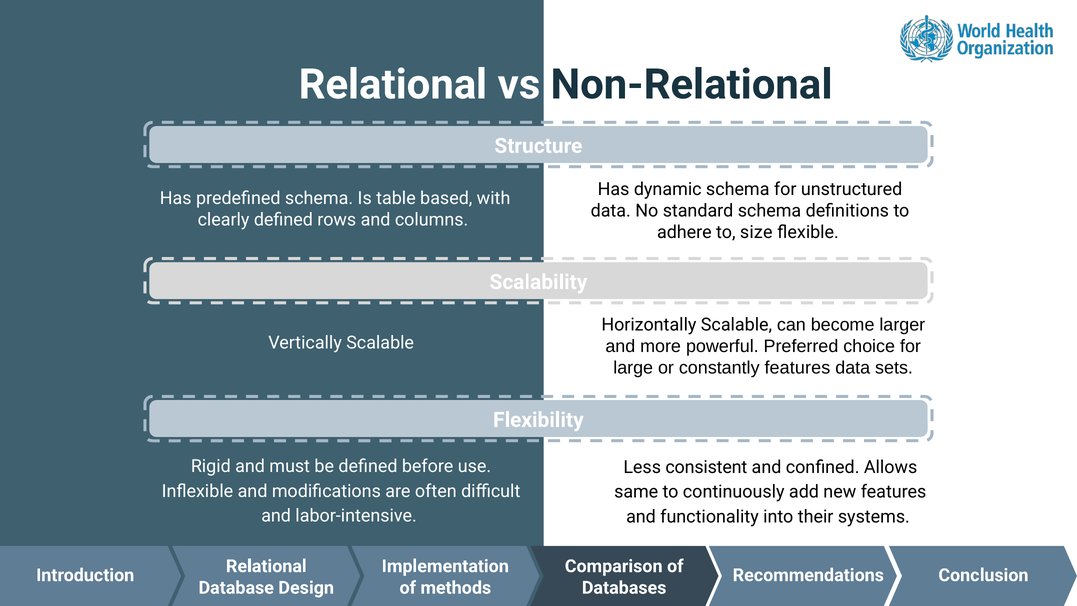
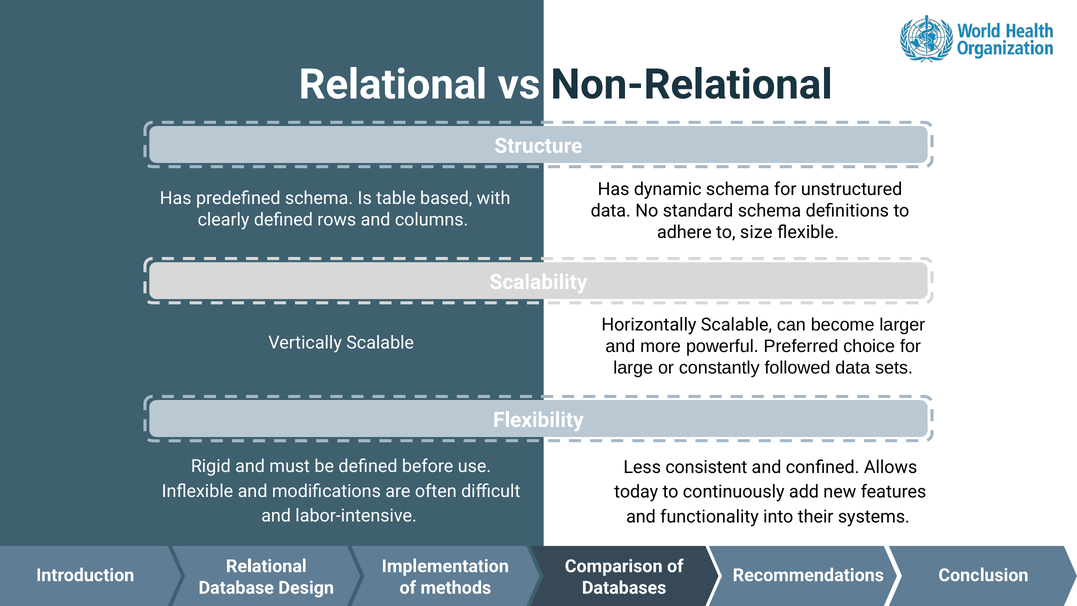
constantly features: features -> followed
same: same -> today
